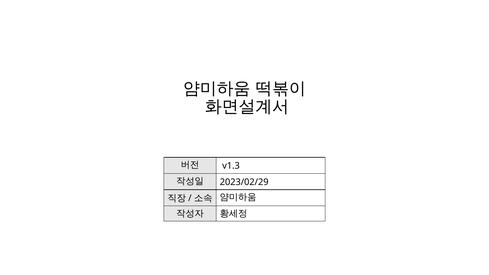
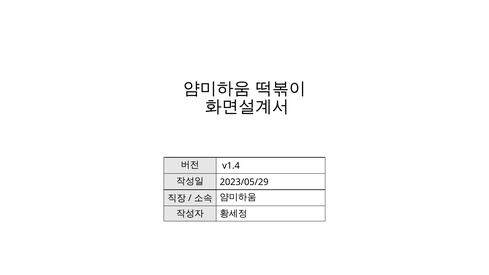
v1.3: v1.3 -> v1.4
2023/02/29: 2023/02/29 -> 2023/05/29
